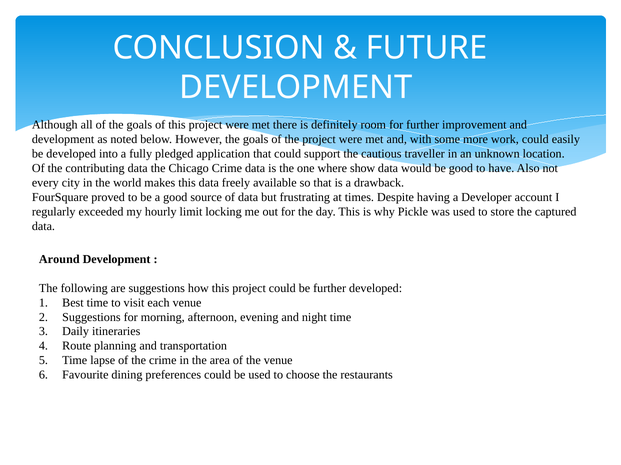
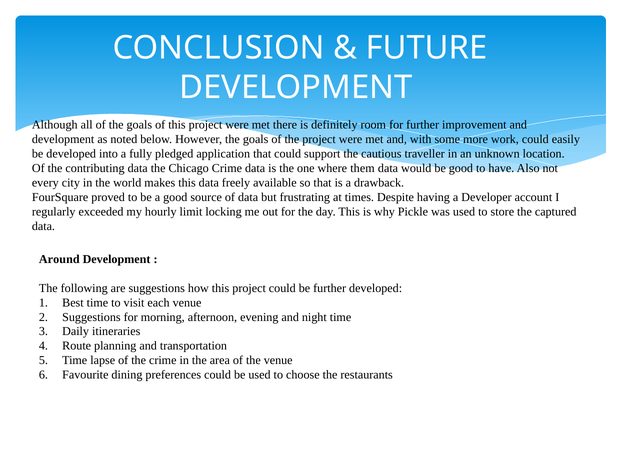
show: show -> them
